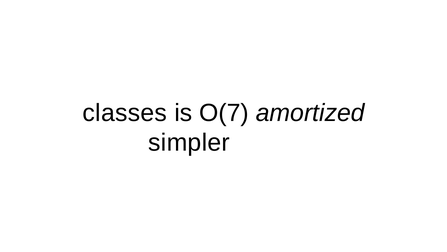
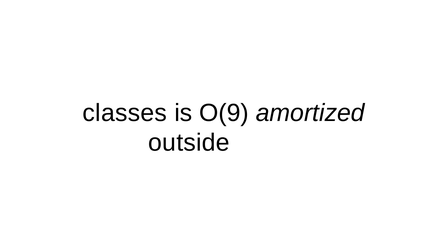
O(7: O(7 -> O(9
simpler: simpler -> outside
